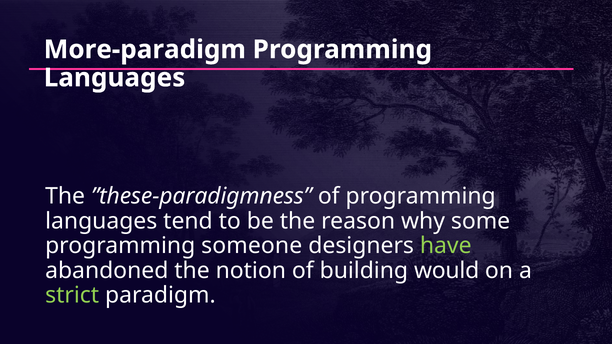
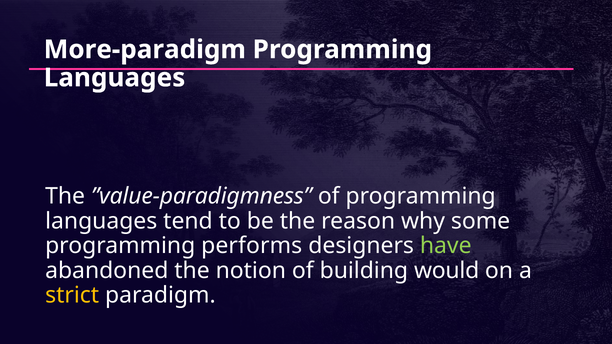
”these-paradigmness: ”these-paradigmness -> ”value-paradigmness
someone: someone -> performs
strict colour: light green -> yellow
